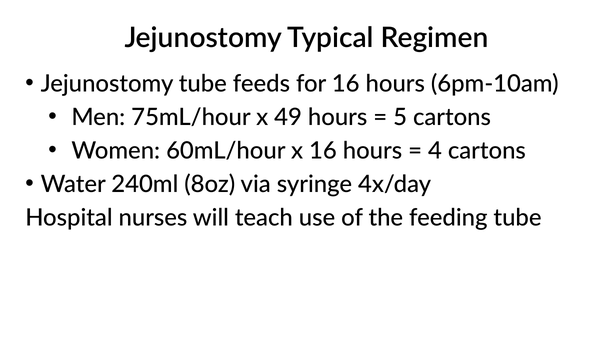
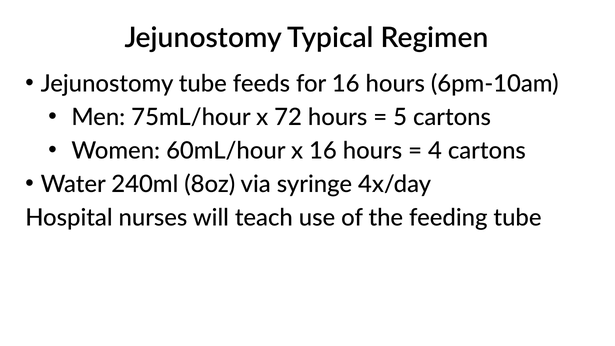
49: 49 -> 72
